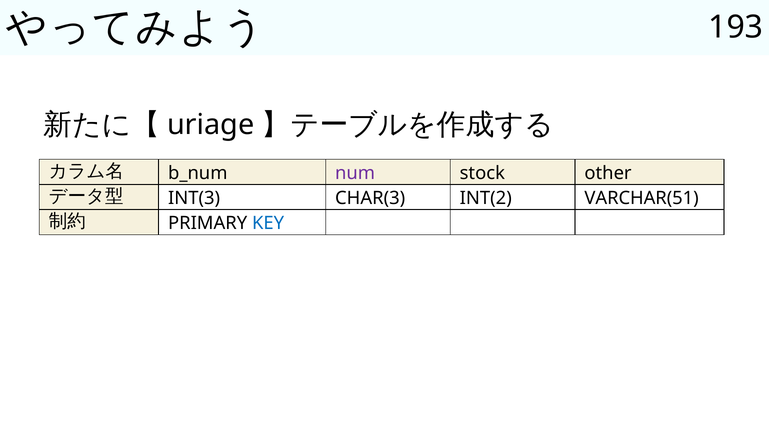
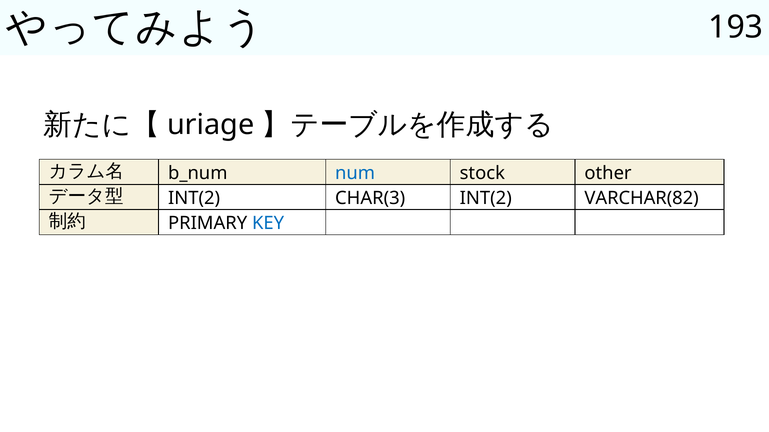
num colour: purple -> blue
INT(3 at (194, 198): INT(3 -> INT(2
VARCHAR(51: VARCHAR(51 -> VARCHAR(82
